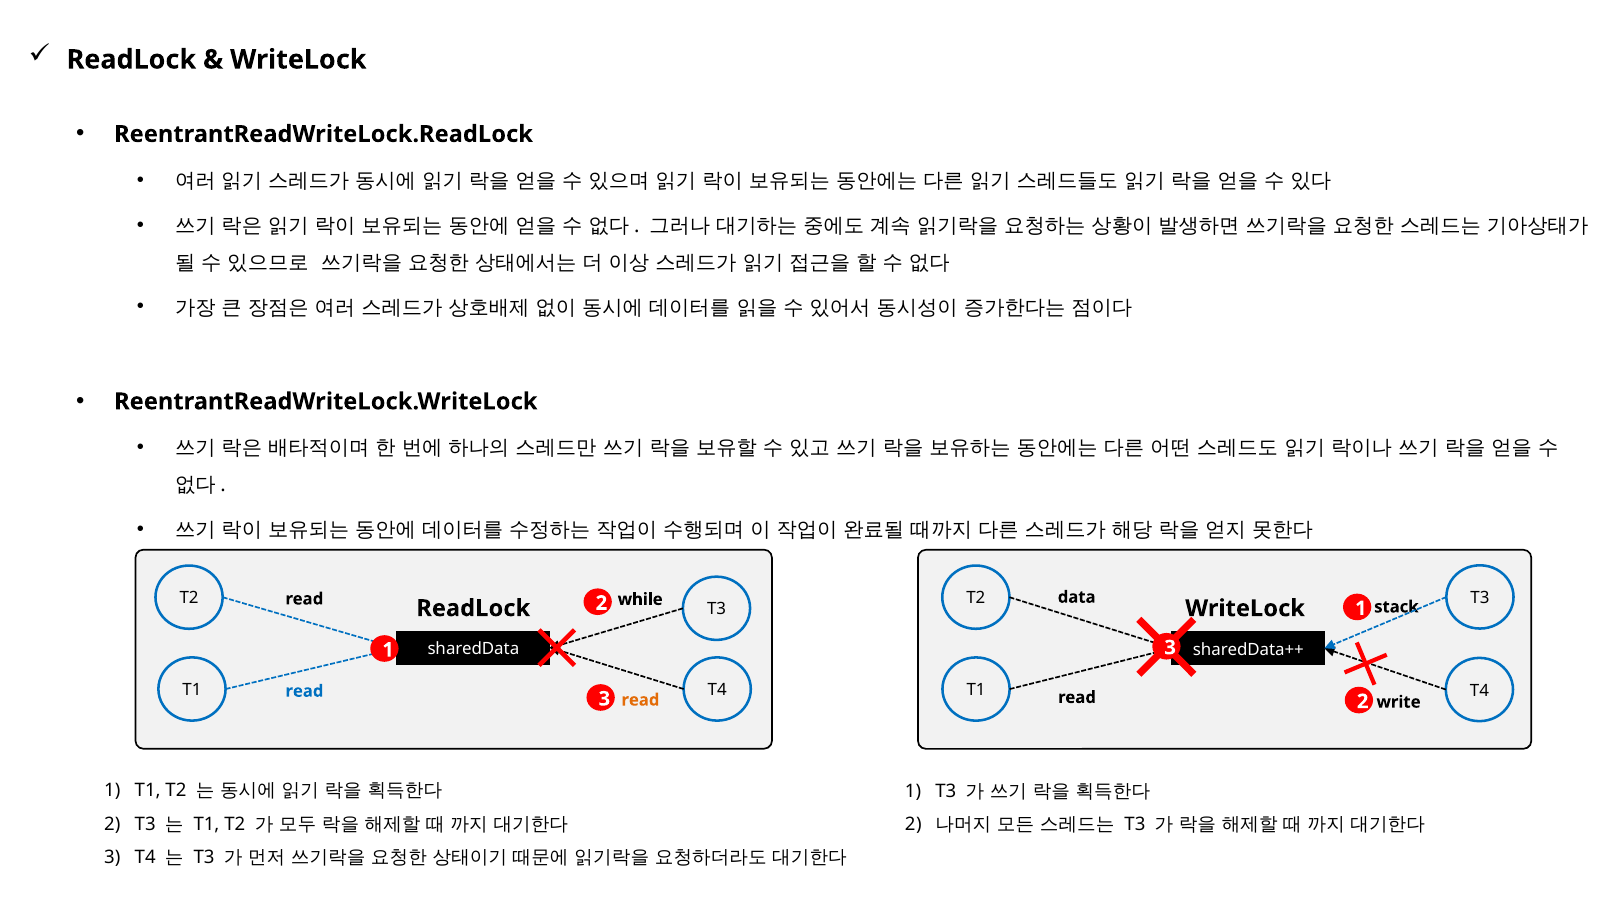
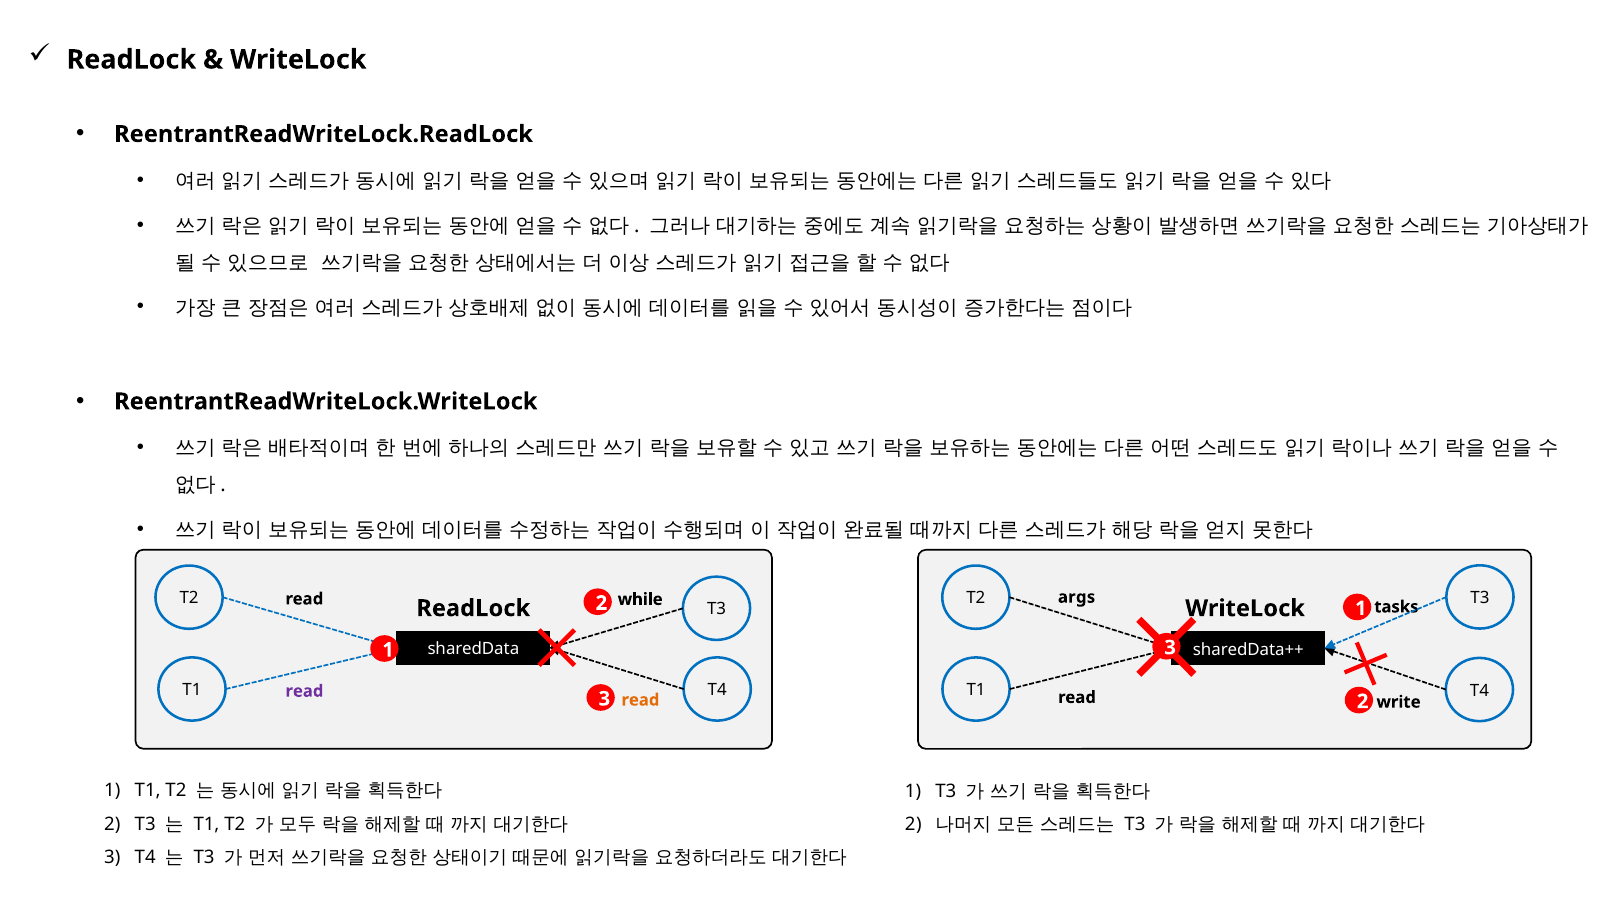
data: data -> args
stack: stack -> tasks
read at (304, 691) colour: blue -> purple
